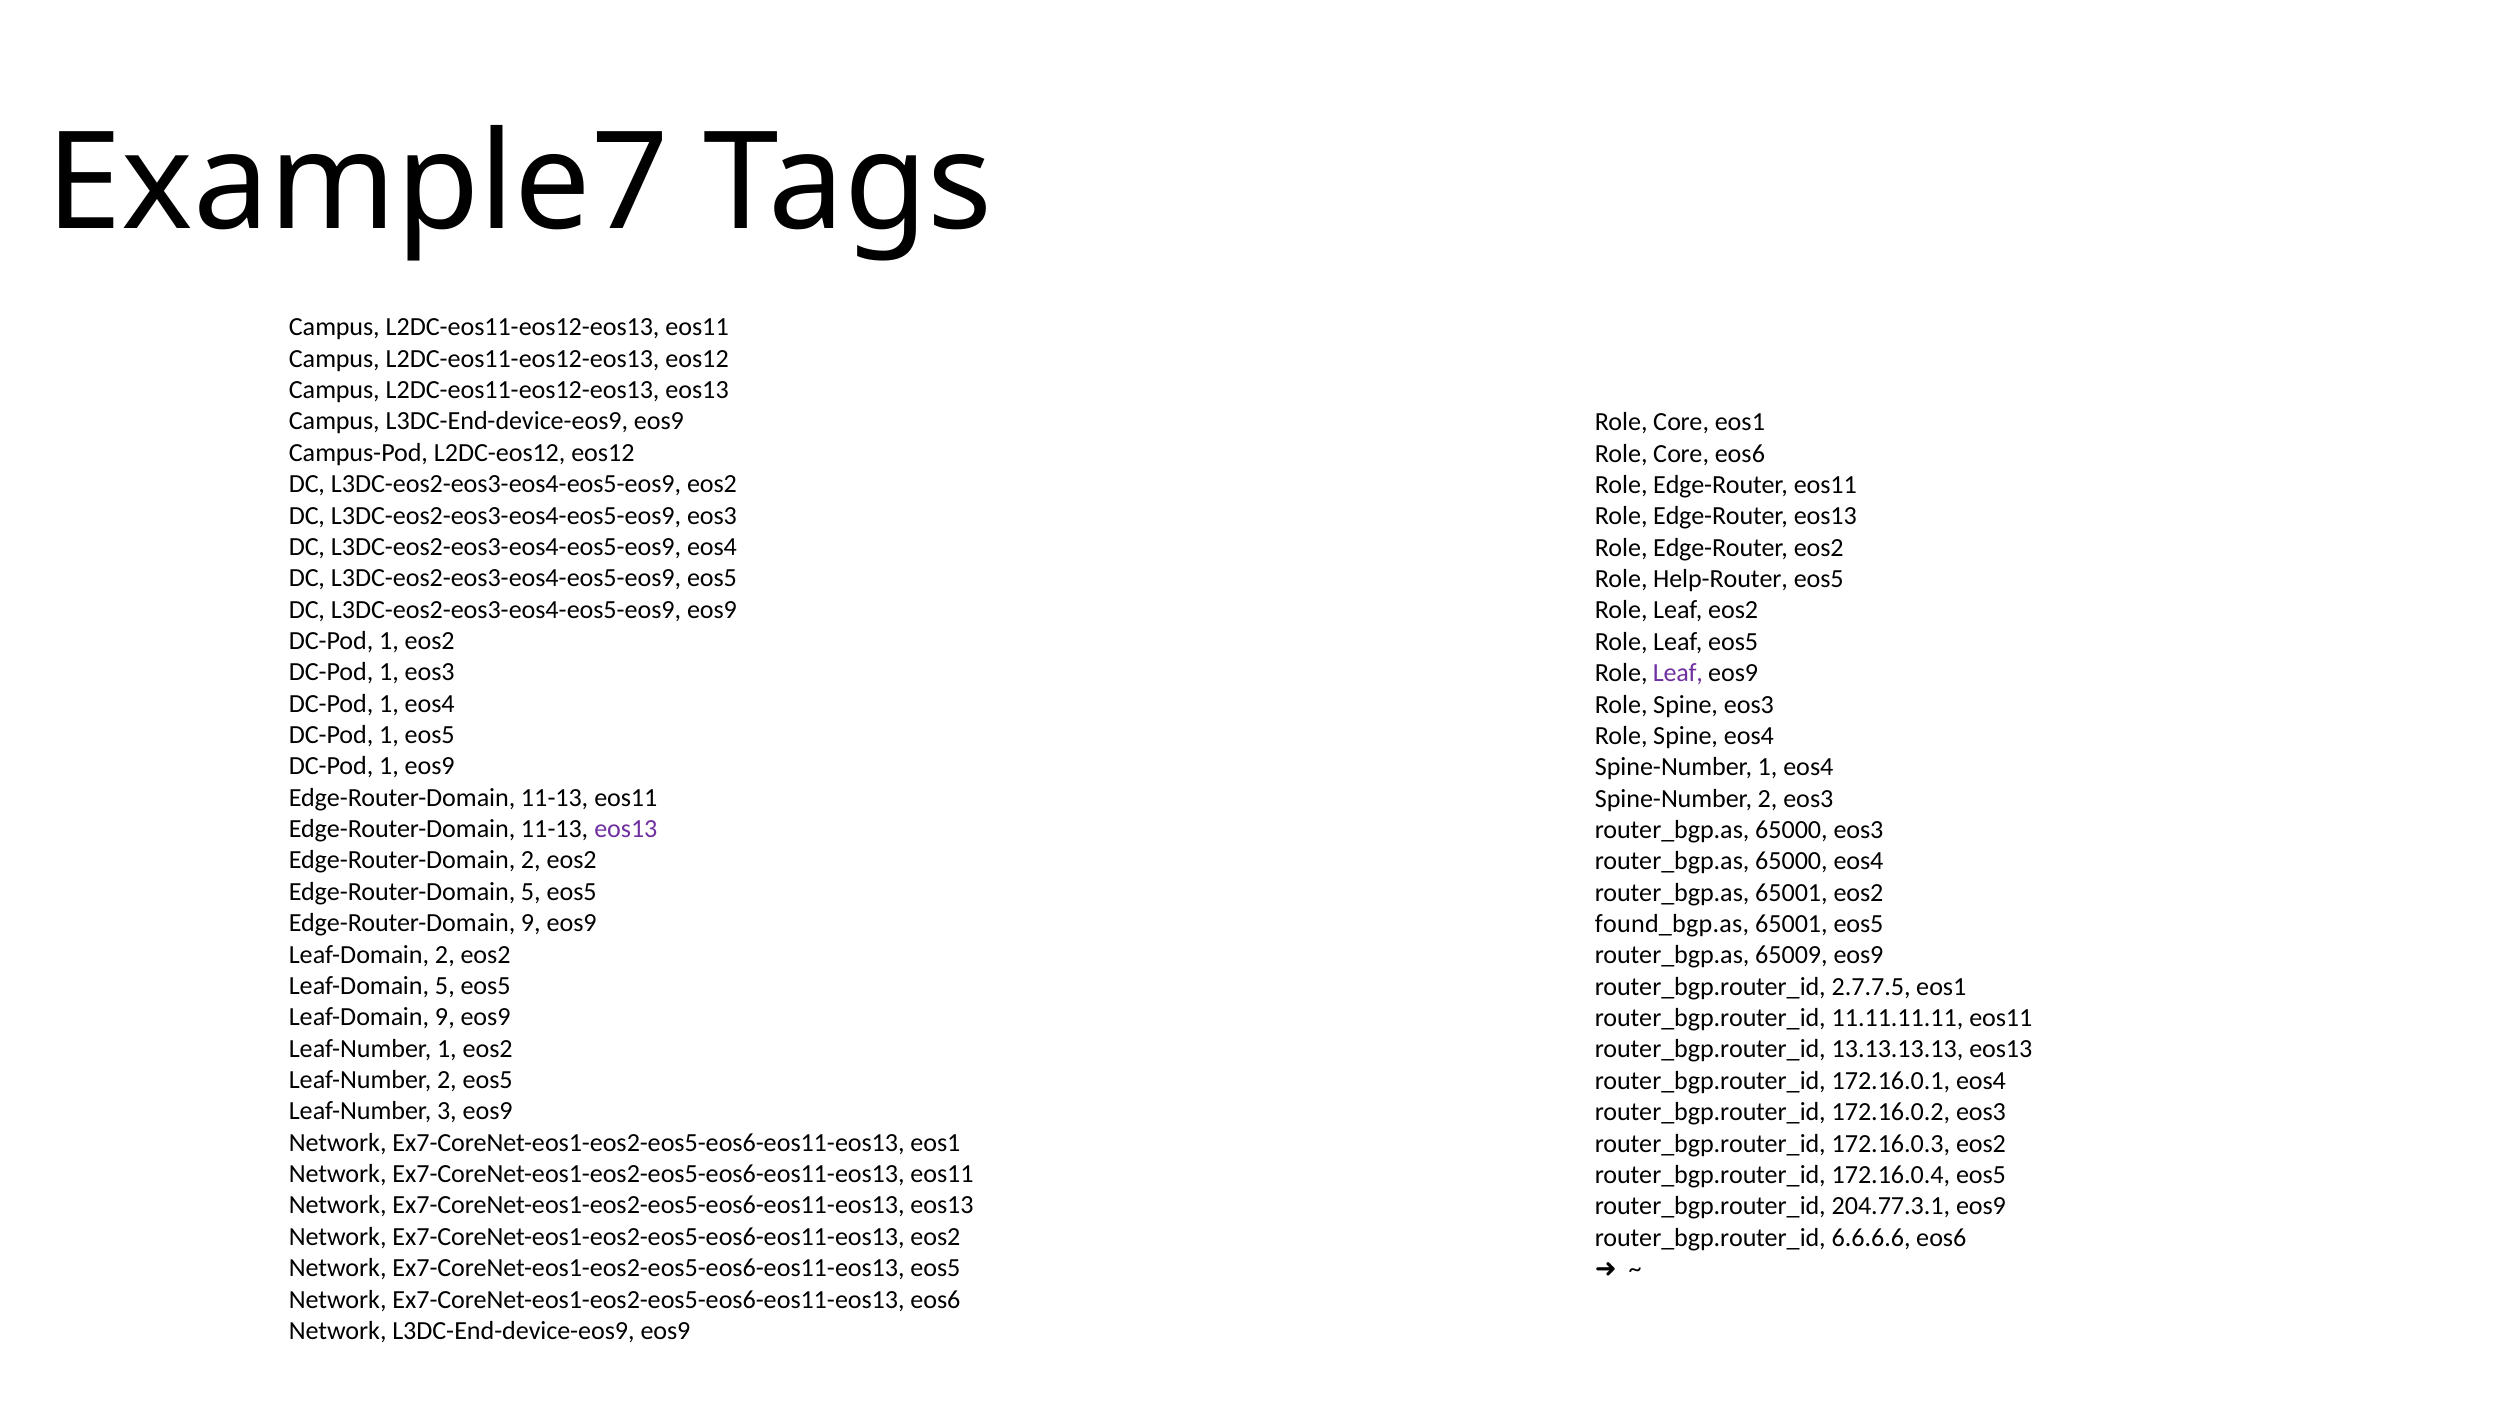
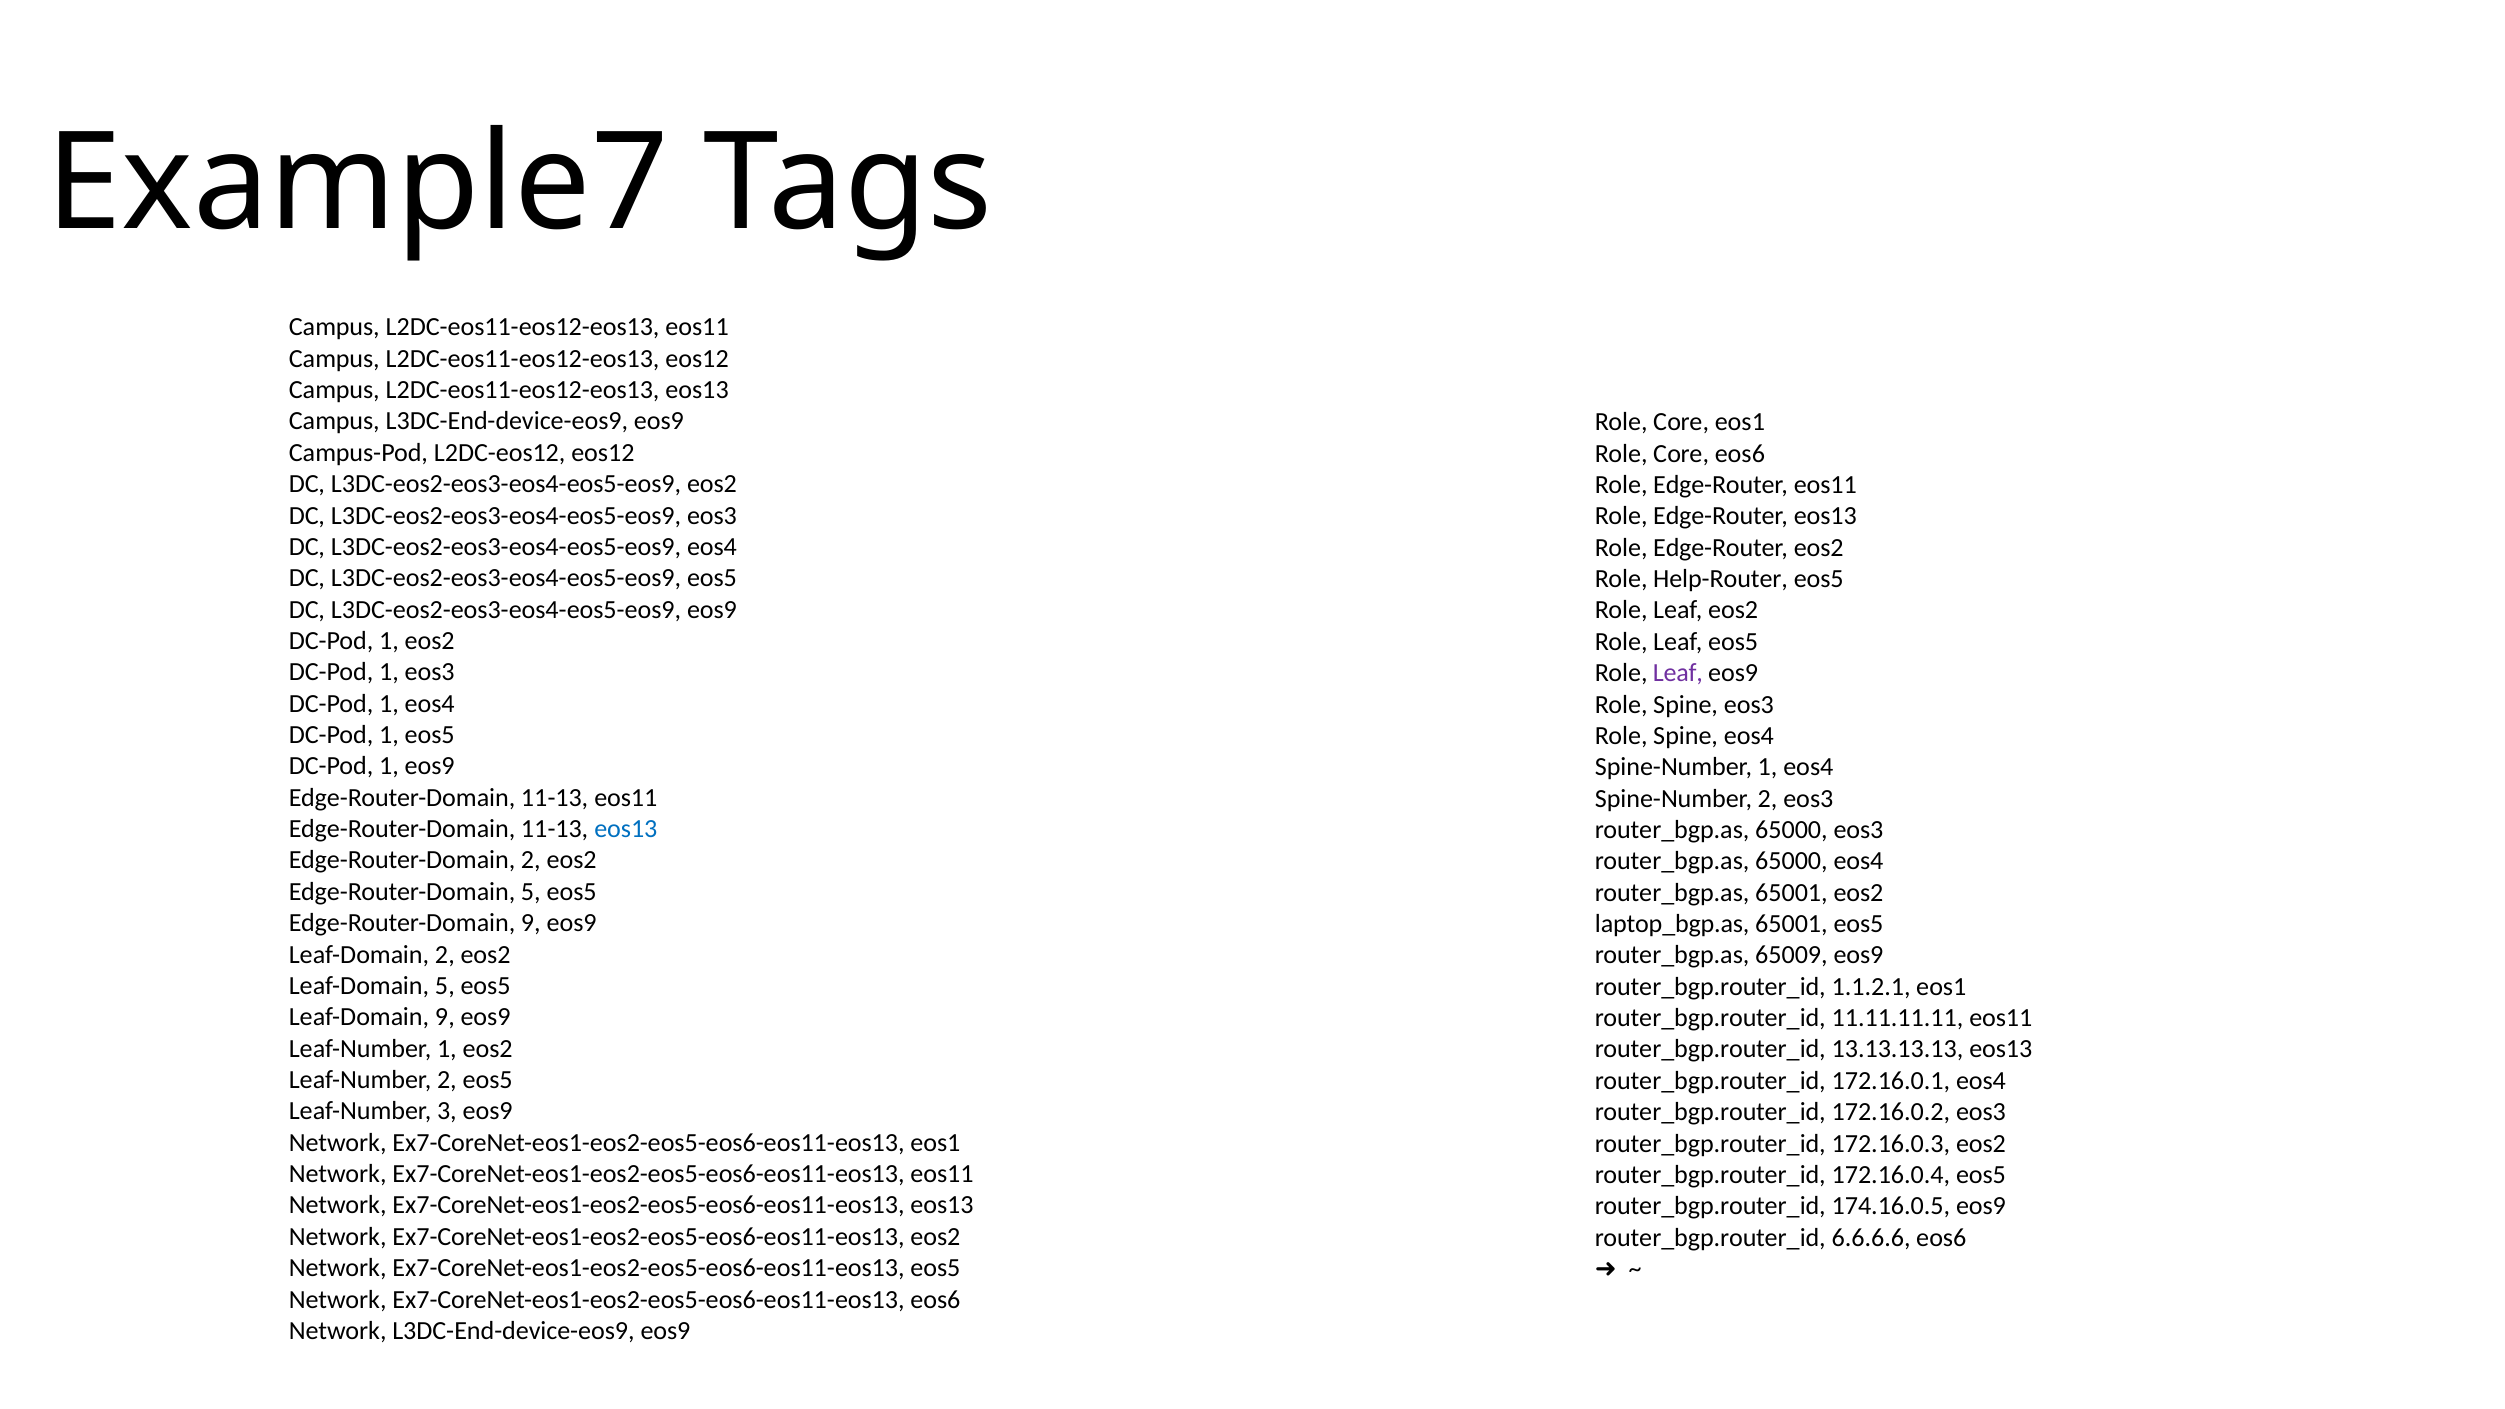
eos13 at (626, 829) colour: purple -> blue
found_bgp.as: found_bgp.as -> laptop_bgp.as
2.7.7.5: 2.7.7.5 -> 1.1.2.1
204.77.3.1: 204.77.3.1 -> 174.16.0.5
